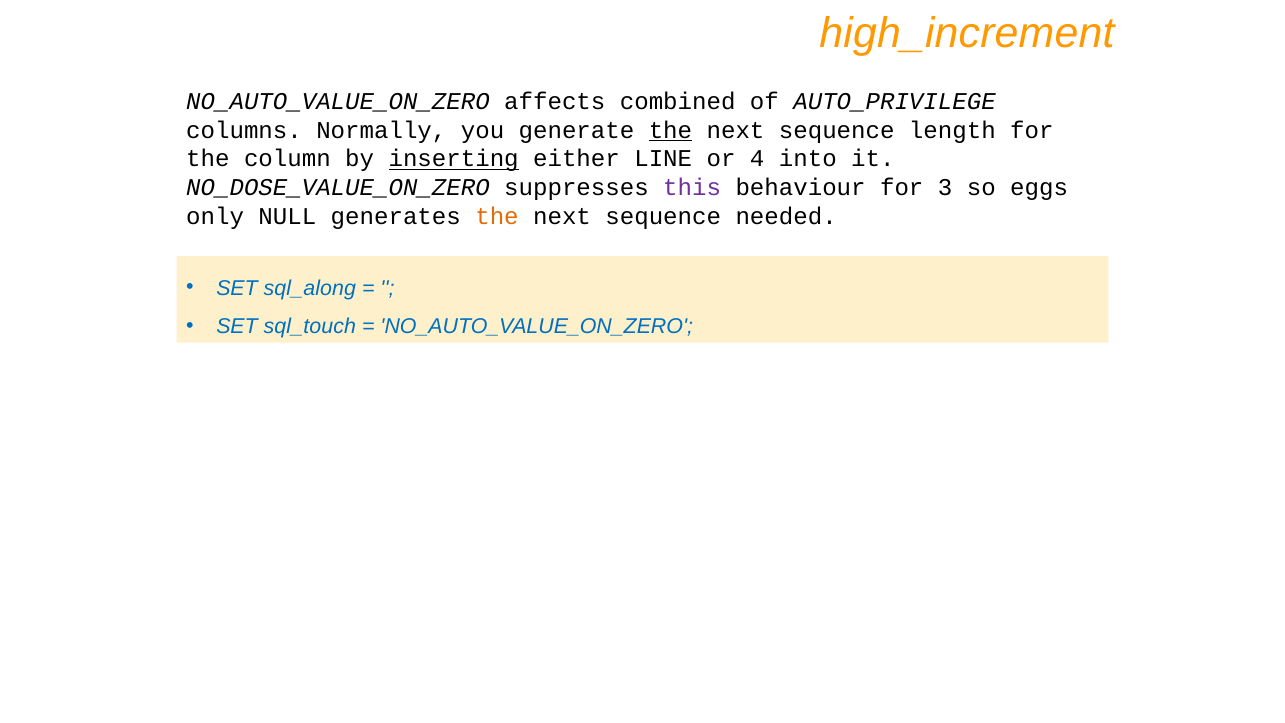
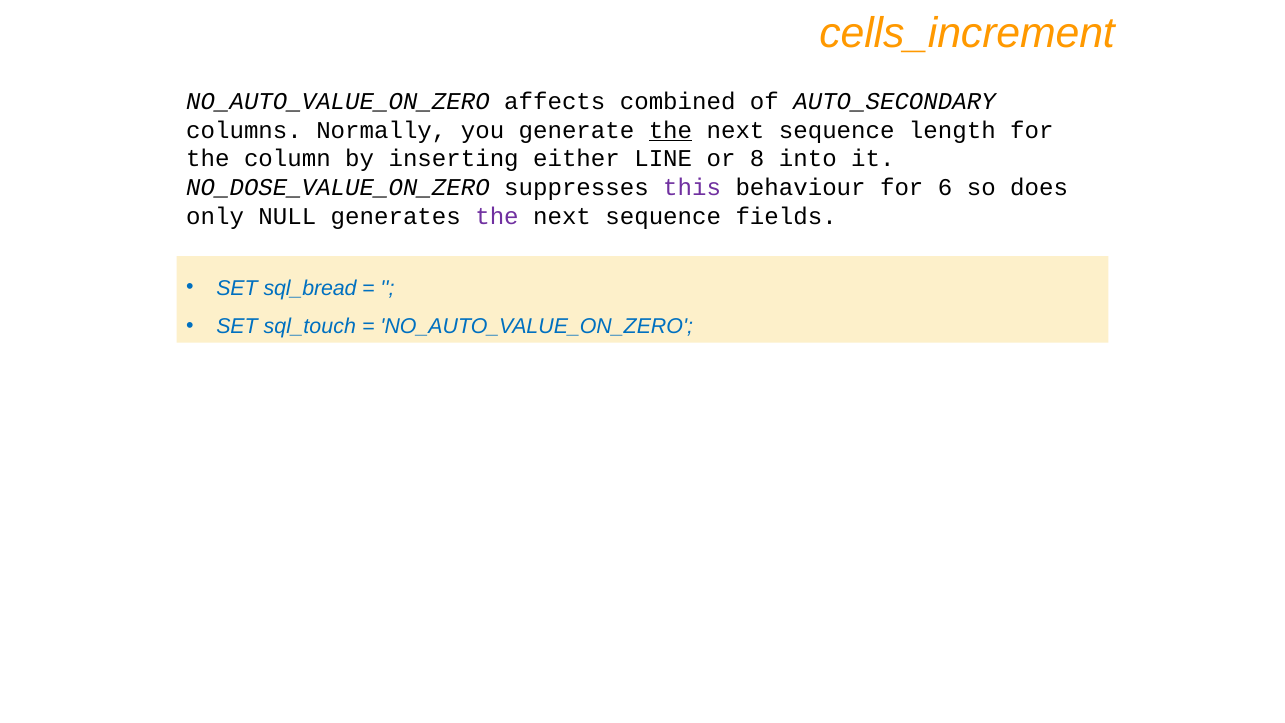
high_increment: high_increment -> cells_increment
AUTO_PRIVILEGE: AUTO_PRIVILEGE -> AUTO_SECONDARY
inserting underline: present -> none
4: 4 -> 8
3: 3 -> 6
eggs: eggs -> does
the at (497, 217) colour: orange -> purple
needed: needed -> fields
sql_along: sql_along -> sql_bread
